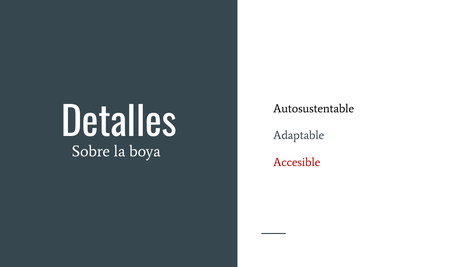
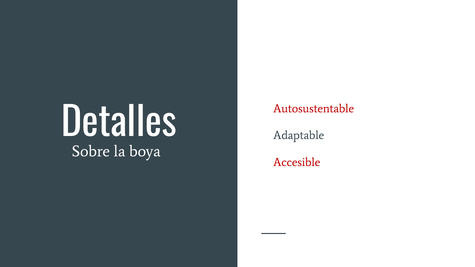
Autosustentable colour: black -> red
